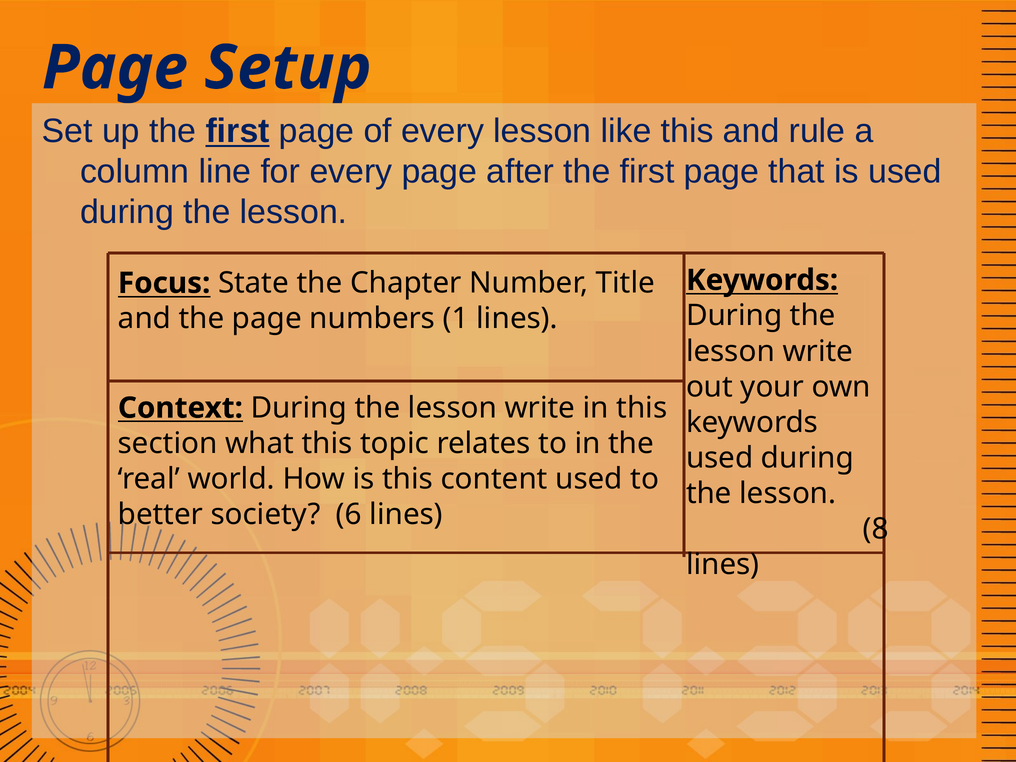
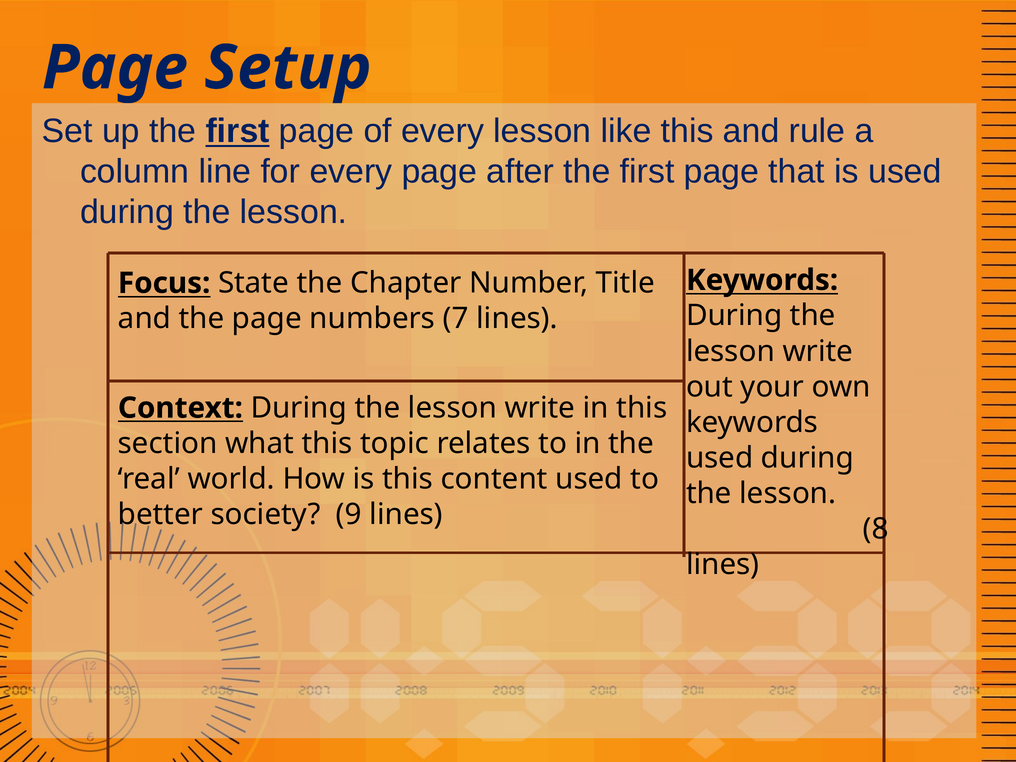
1: 1 -> 7
6: 6 -> 9
